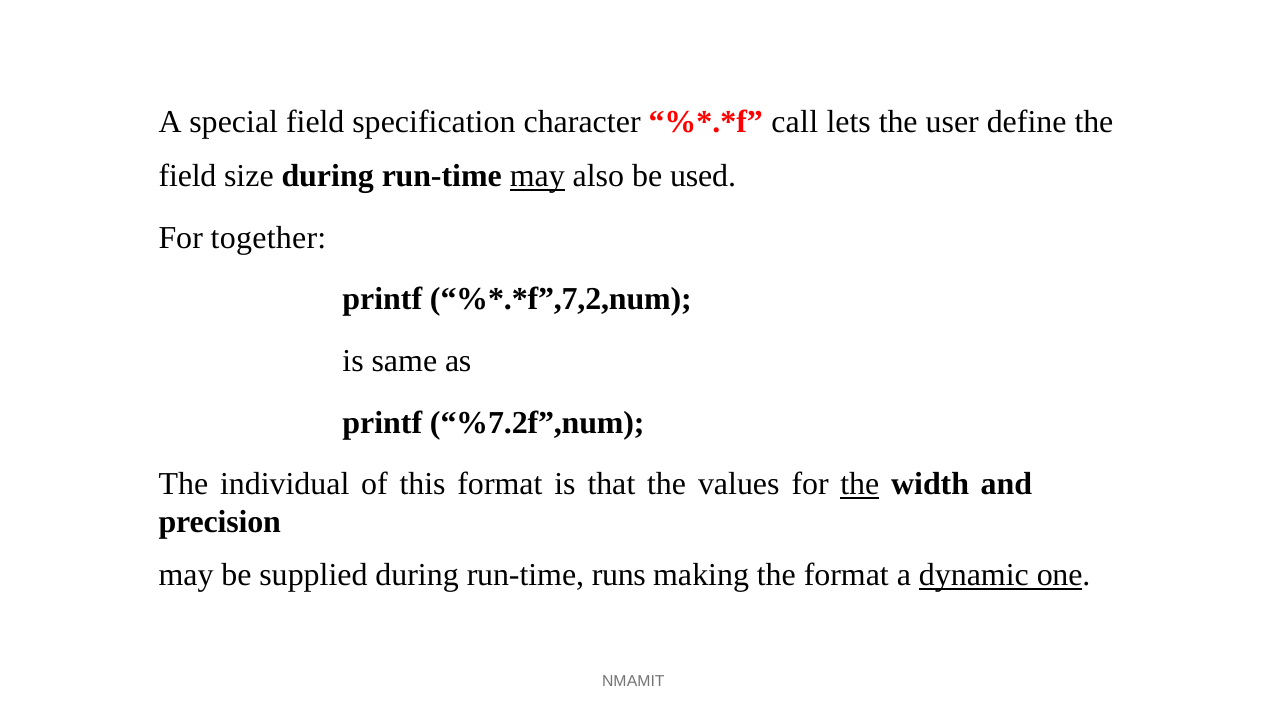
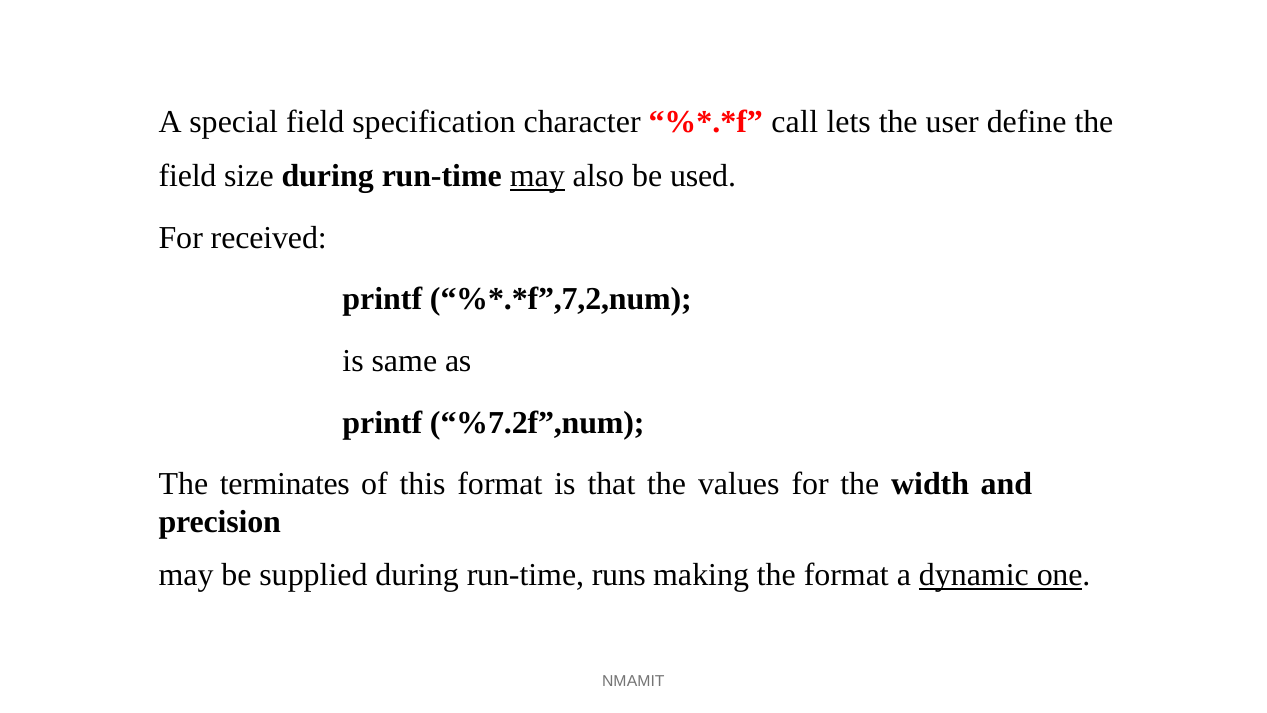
together: together -> received
individual: individual -> terminates
the at (860, 484) underline: present -> none
